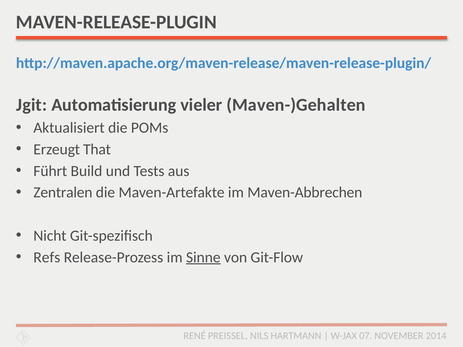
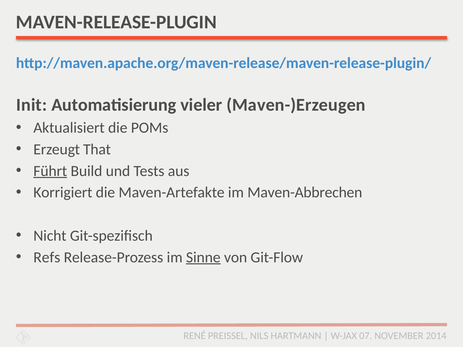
Jgit: Jgit -> Init
Maven-)Gehalten: Maven-)Gehalten -> Maven-)Erzeugen
Führt underline: none -> present
Zentralen: Zentralen -> Korrigiert
